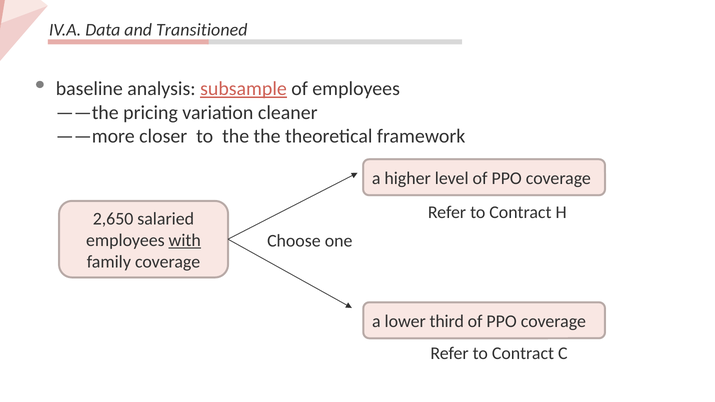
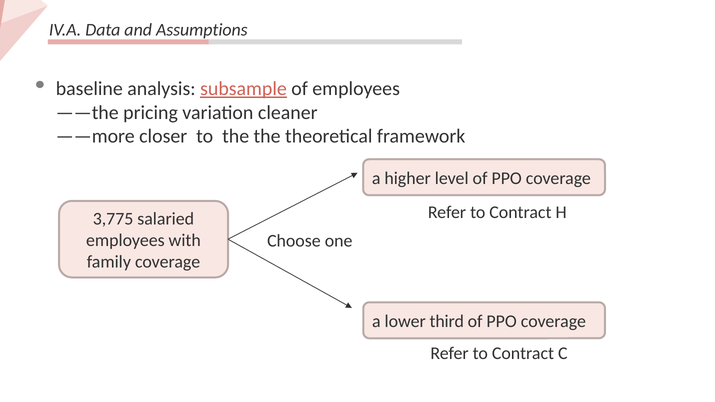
Transitioned: Transitioned -> Assumptions
2,650: 2,650 -> 3,775
with underline: present -> none
